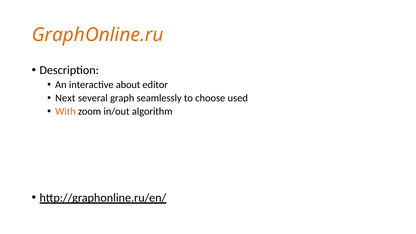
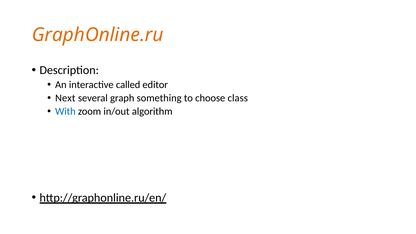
about: about -> called
seamlessly: seamlessly -> something
used: used -> class
With colour: orange -> blue
